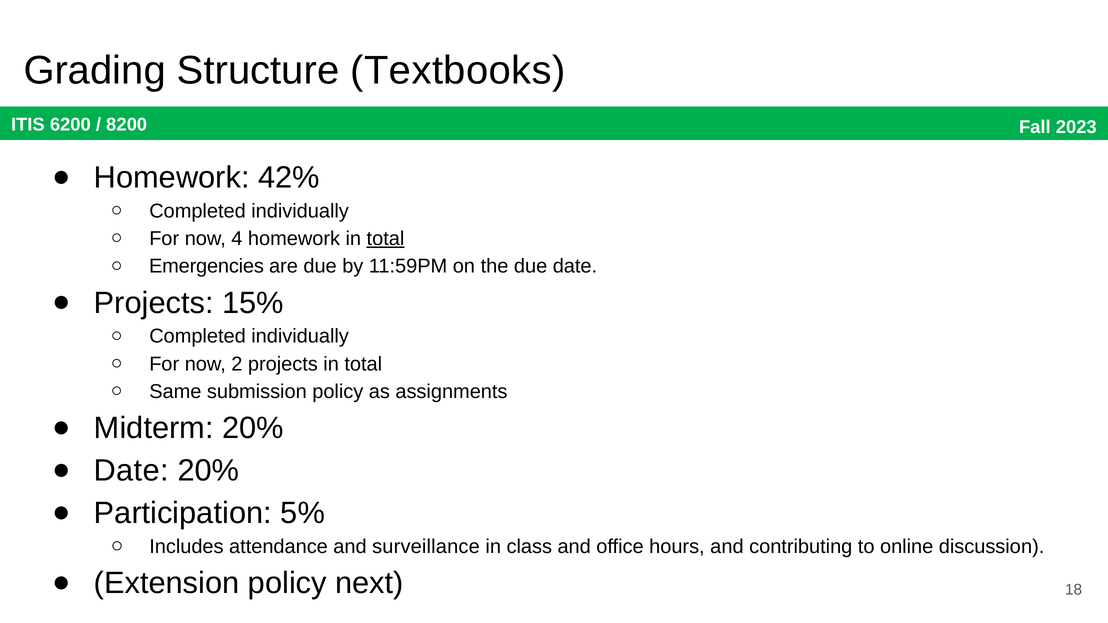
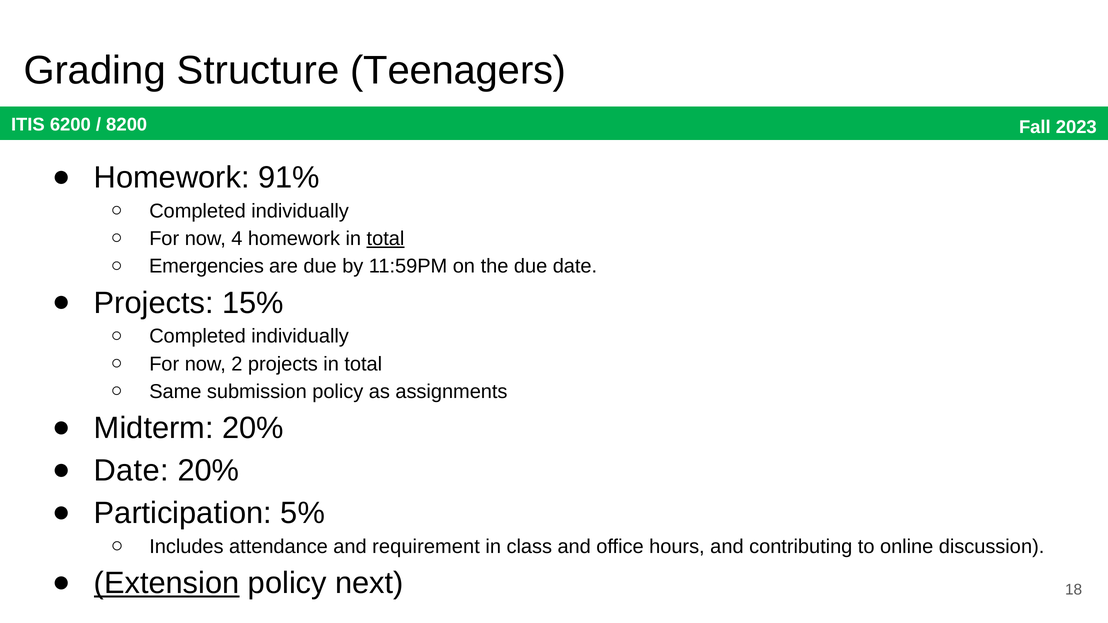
Textbooks: Textbooks -> Teenagers
42%: 42% -> 91%
surveillance: surveillance -> requirement
Extension underline: none -> present
